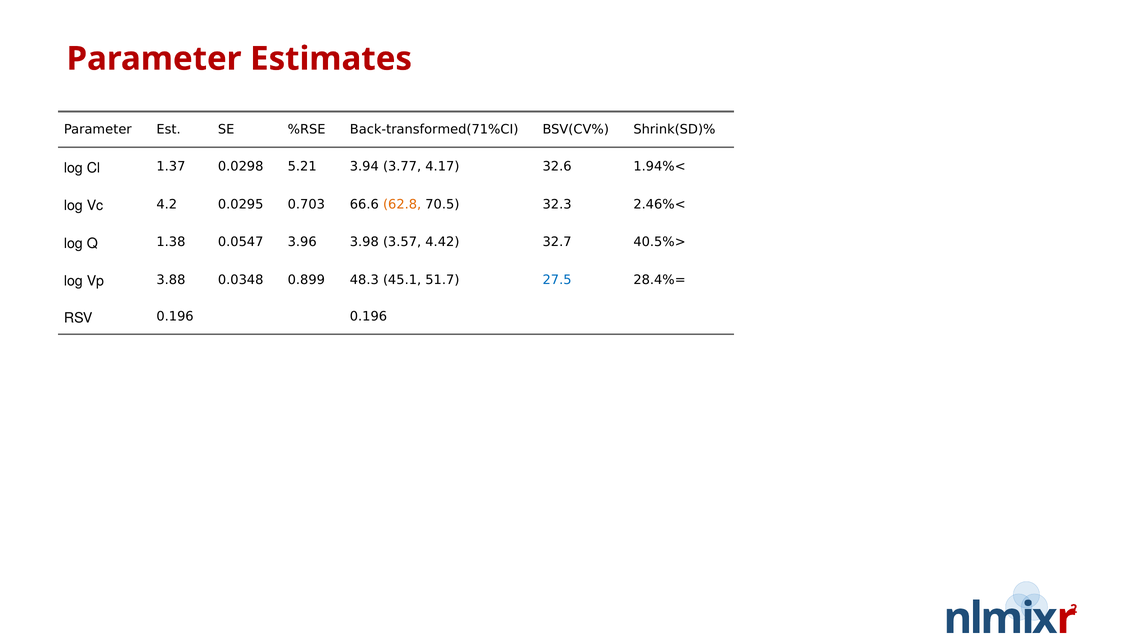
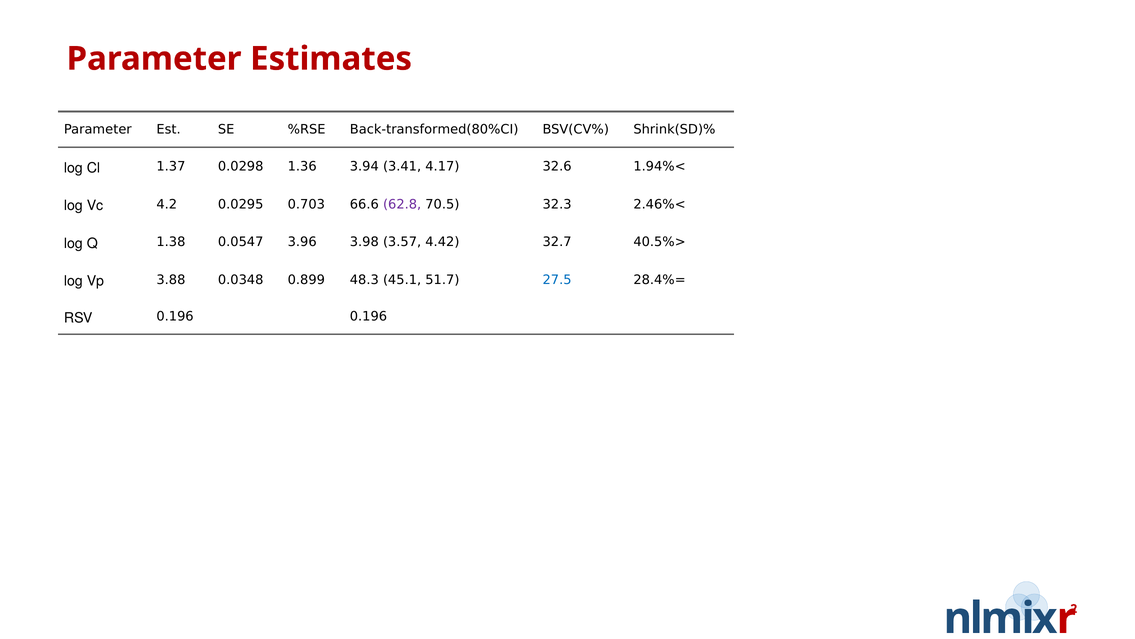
Back-transformed(71%CI: Back-transformed(71%CI -> Back-transformed(80%CI
5.21: 5.21 -> 1.36
3.77: 3.77 -> 3.41
62.8 colour: orange -> purple
